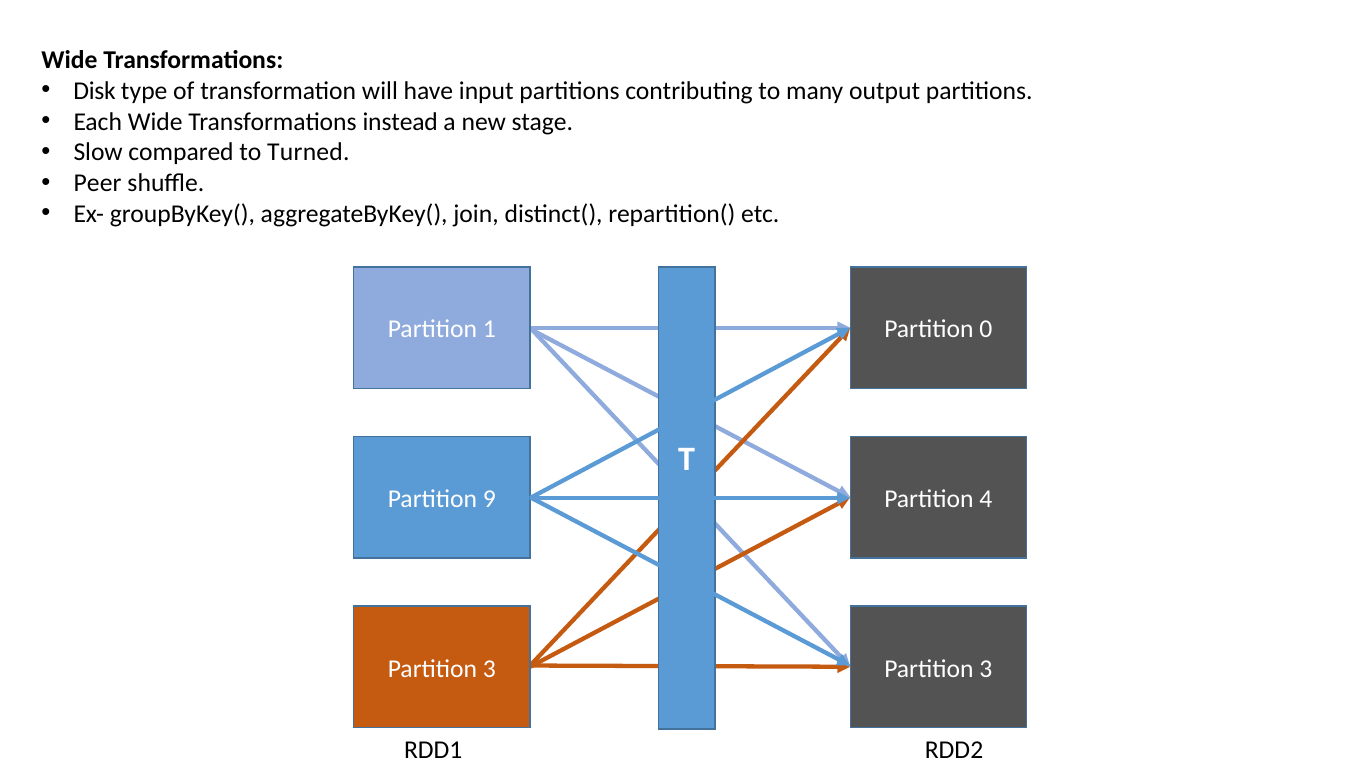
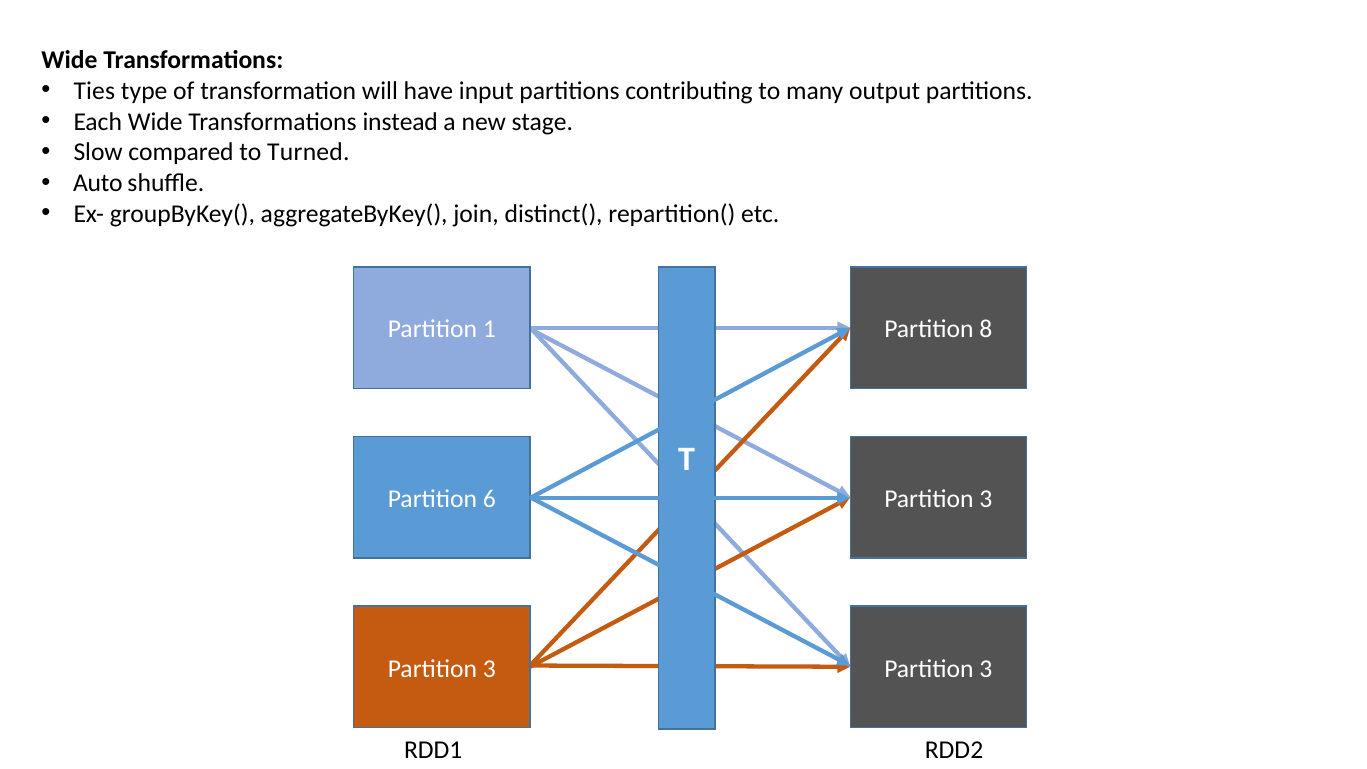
Disk: Disk -> Ties
Peer: Peer -> Auto
0: 0 -> 8
9: 9 -> 6
4 at (986, 499): 4 -> 3
